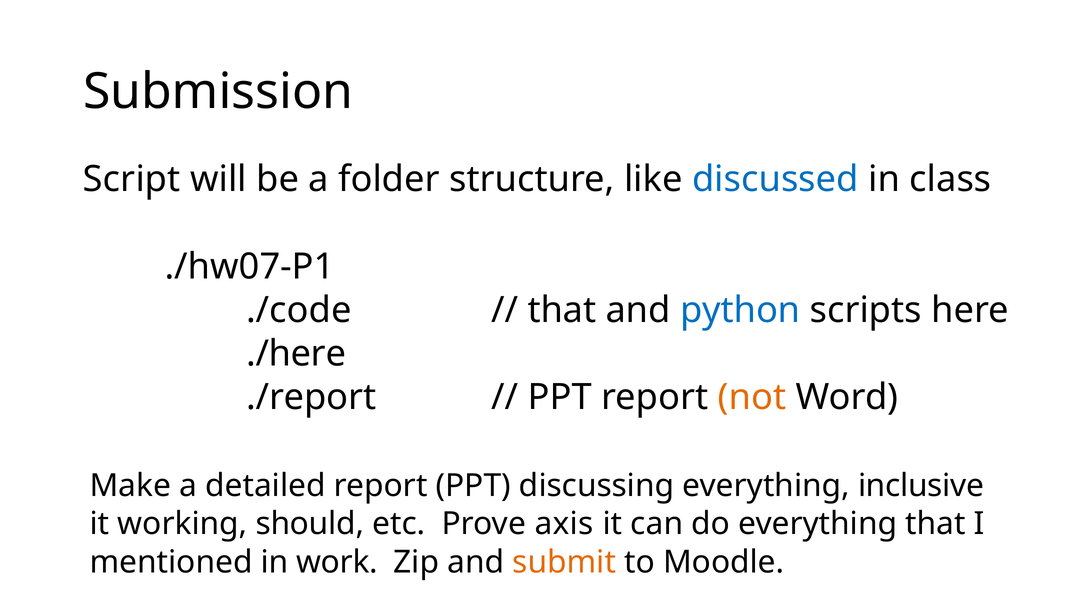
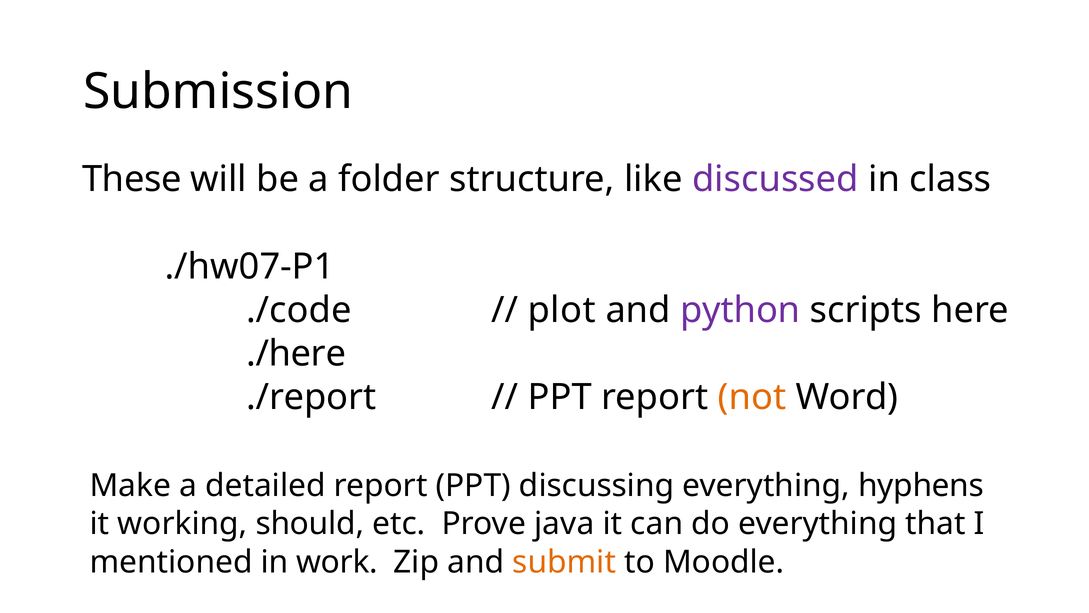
Script: Script -> These
discussed colour: blue -> purple
that at (562, 310): that -> plot
python colour: blue -> purple
inclusive: inclusive -> hyphens
axis: axis -> java
